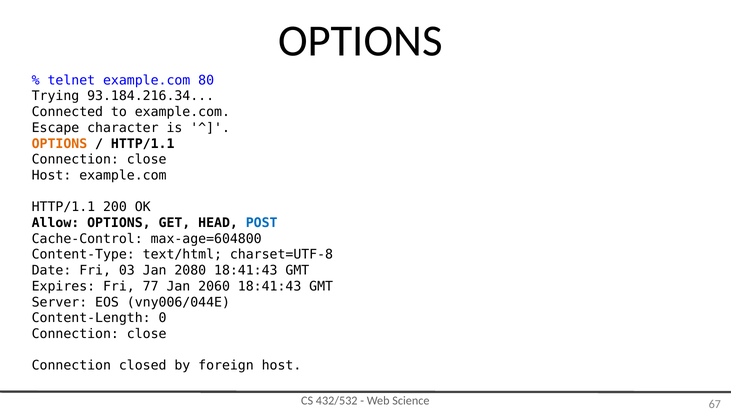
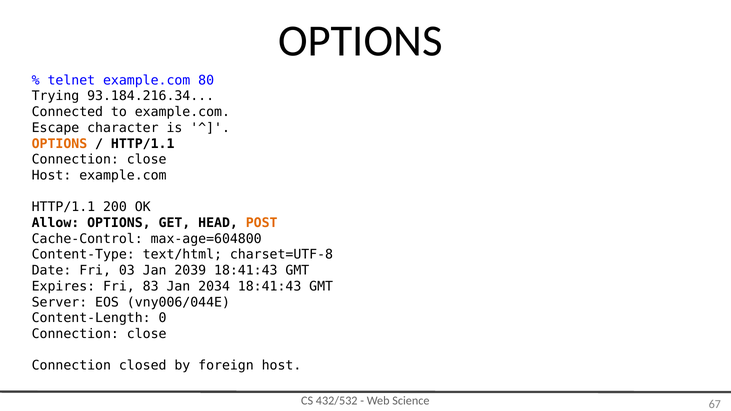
POST colour: blue -> orange
2080: 2080 -> 2039
77: 77 -> 83
2060: 2060 -> 2034
